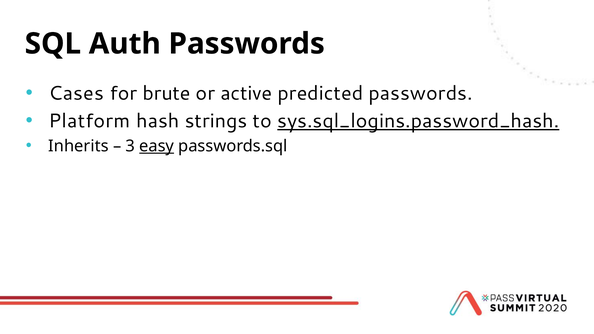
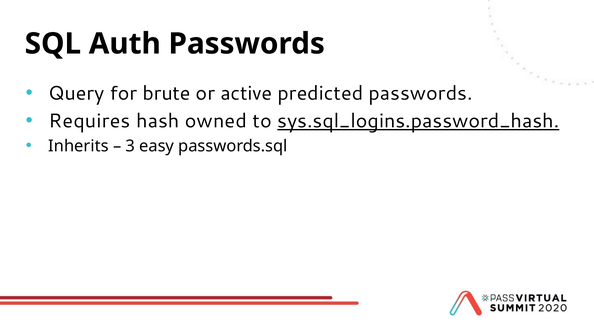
Cases: Cases -> Query
Platform: Platform -> Requires
strings: strings -> owned
easy underline: present -> none
